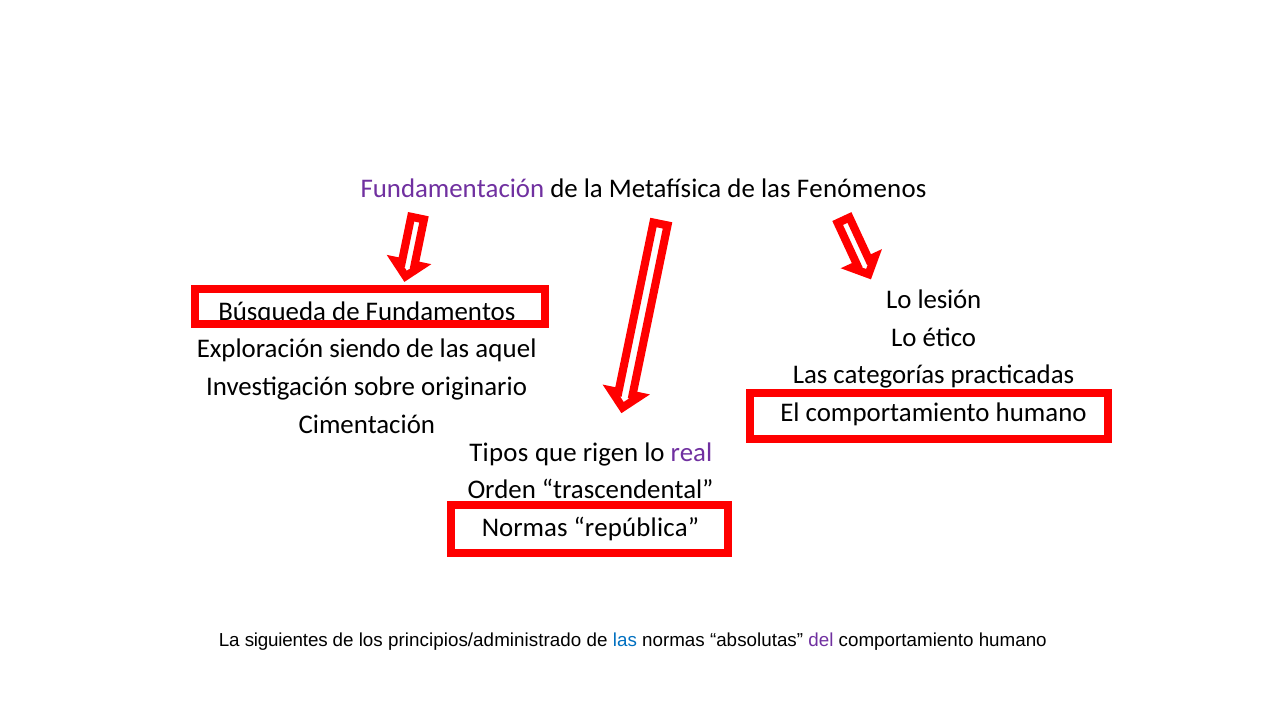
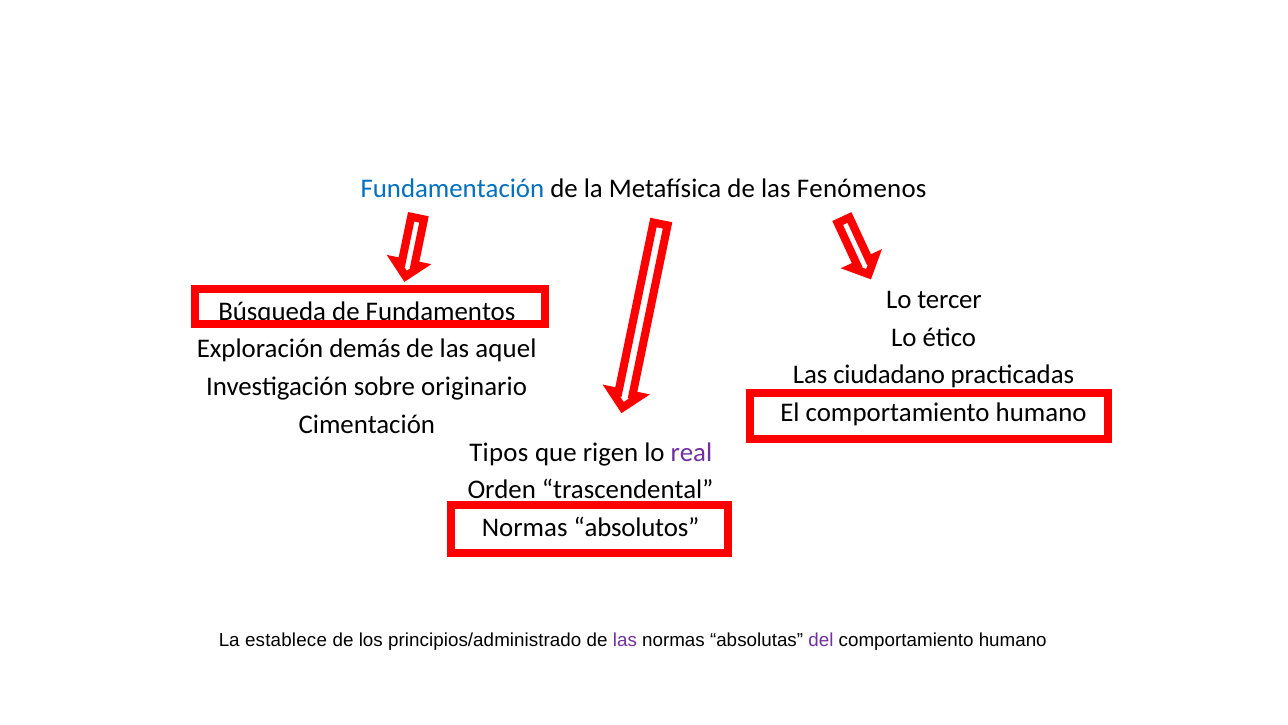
Fundamentación colour: purple -> blue
lesión: lesión -> tercer
siendo: siendo -> demás
categorías: categorías -> ciudadano
república: república -> absolutos
siguientes: siguientes -> establece
las at (625, 640) colour: blue -> purple
